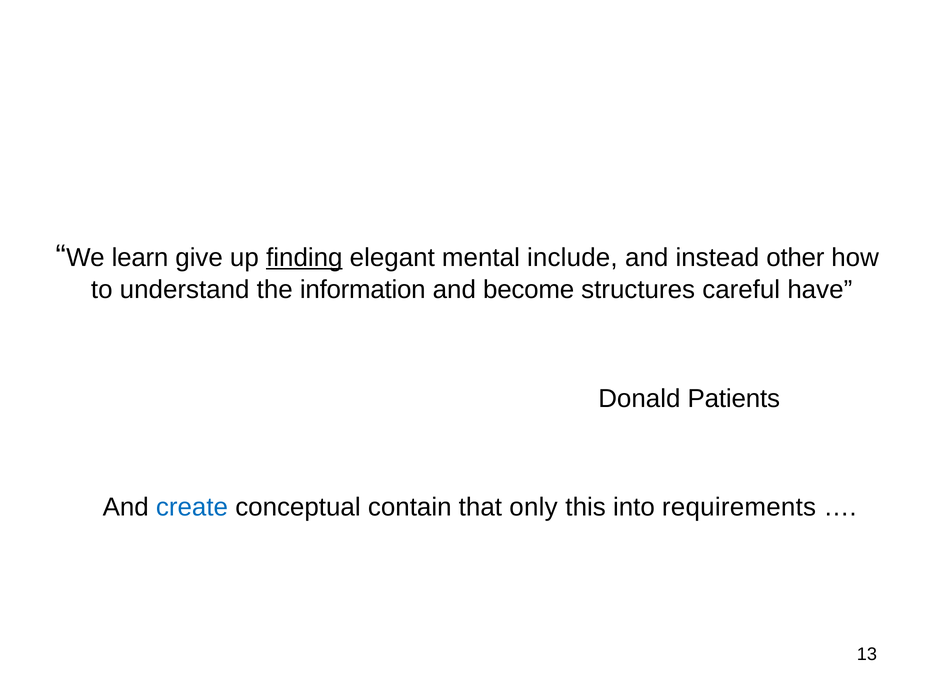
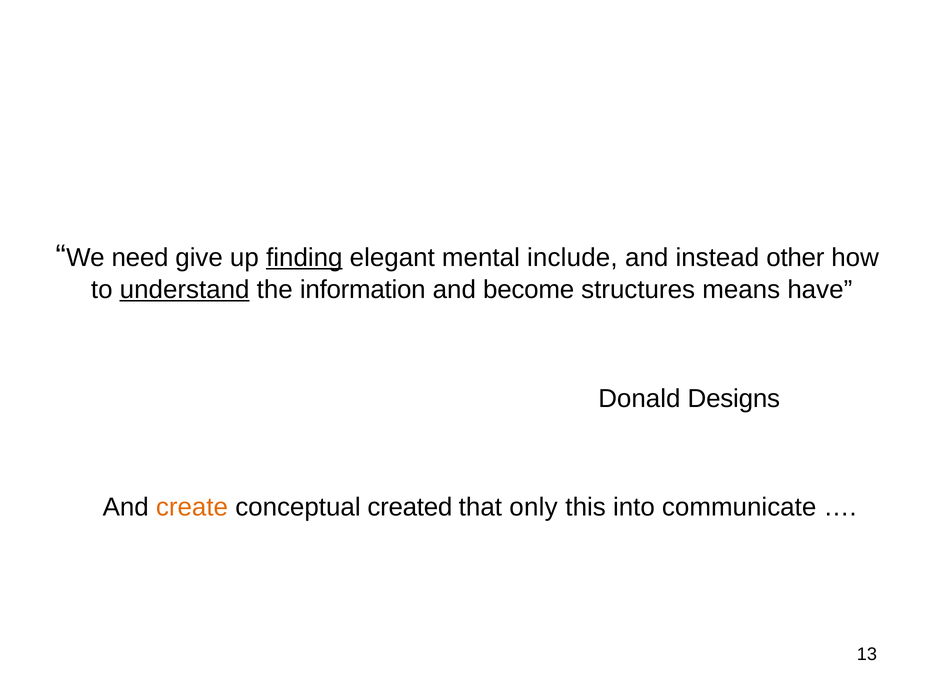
learn: learn -> need
understand underline: none -> present
careful: careful -> means
Patients: Patients -> Designs
create colour: blue -> orange
contain: contain -> created
requirements: requirements -> communicate
